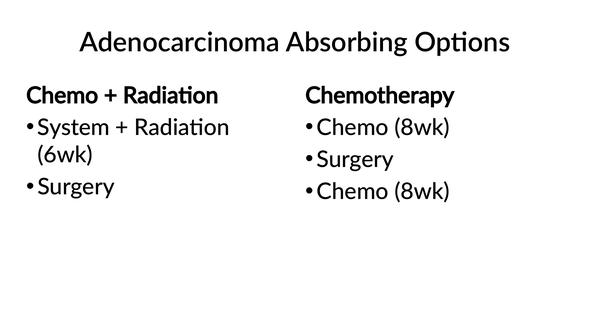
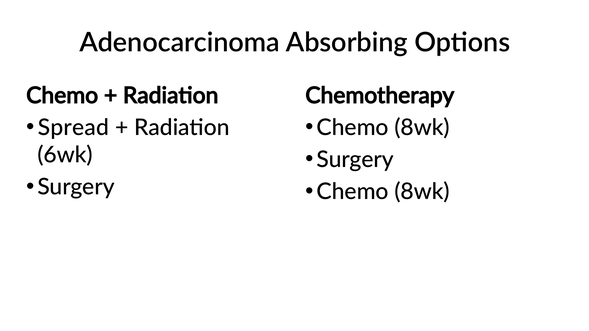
System: System -> Spread
